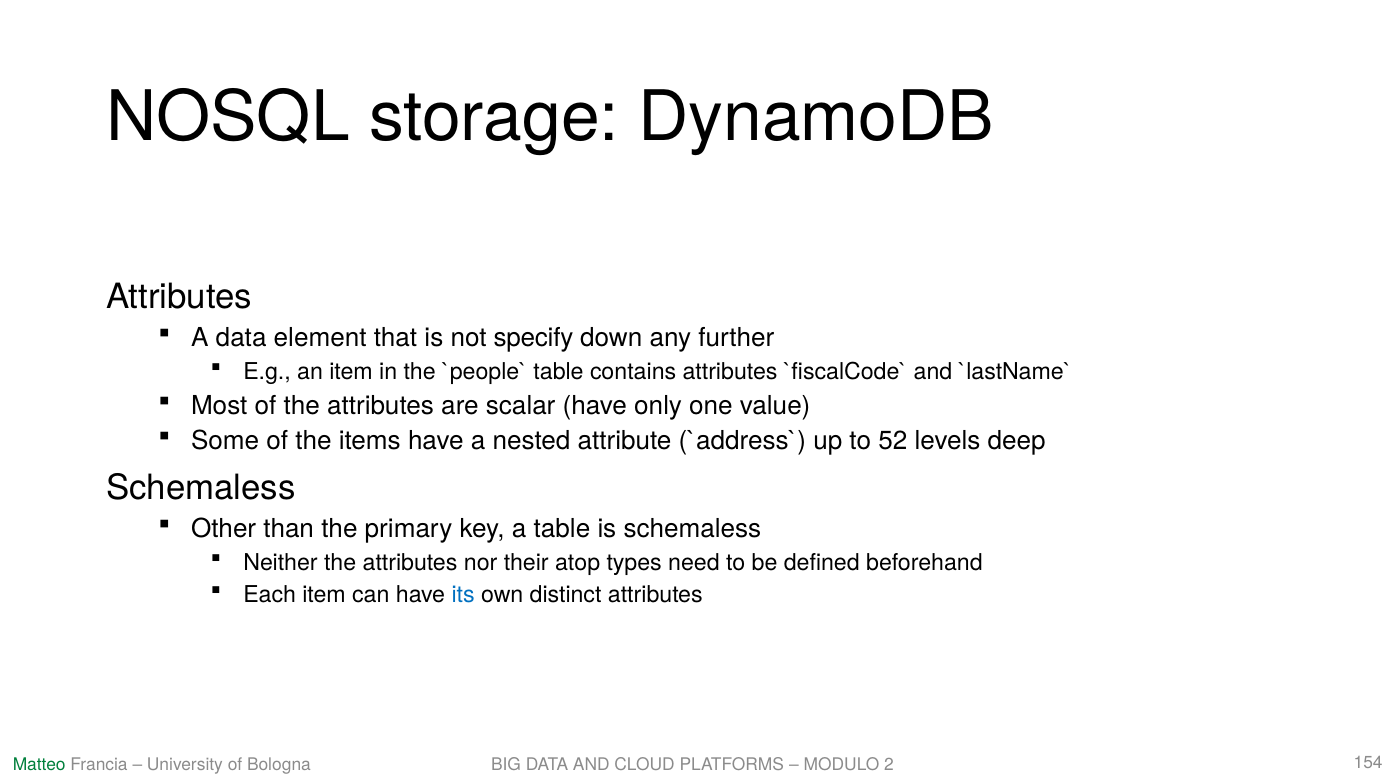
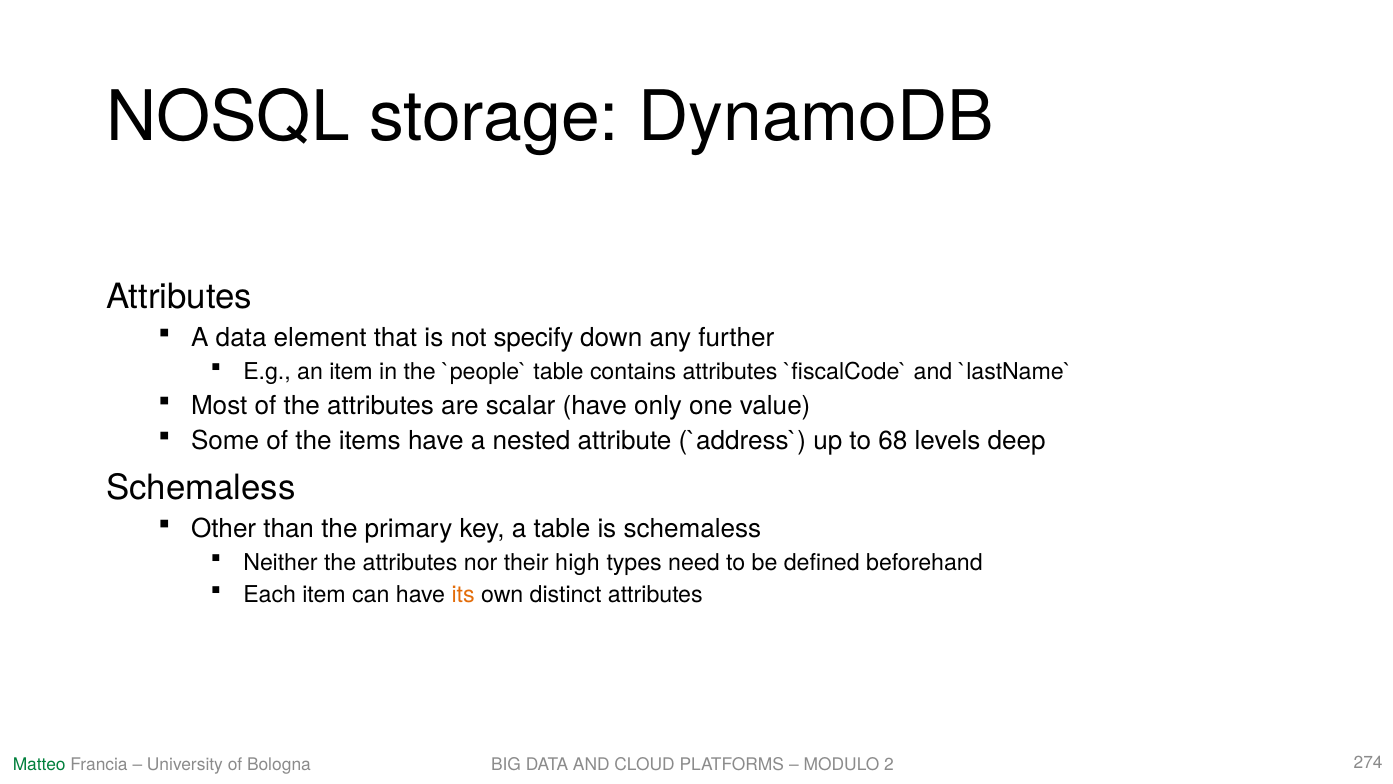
52: 52 -> 68
atop: atop -> high
its colour: blue -> orange
154: 154 -> 274
